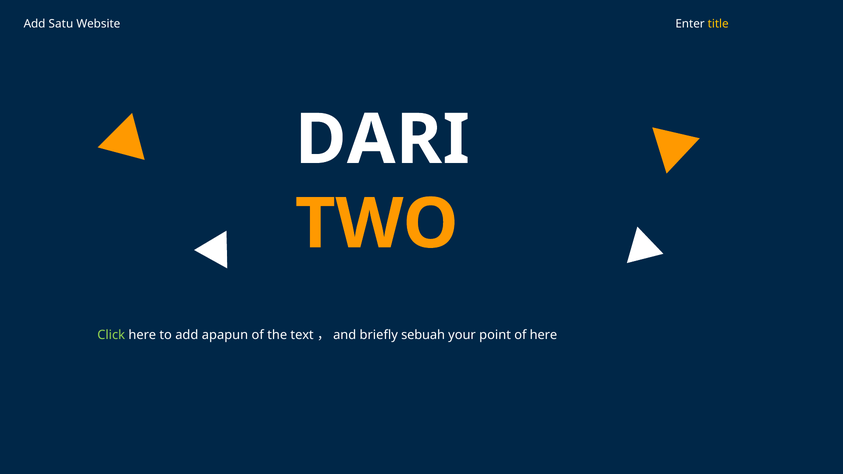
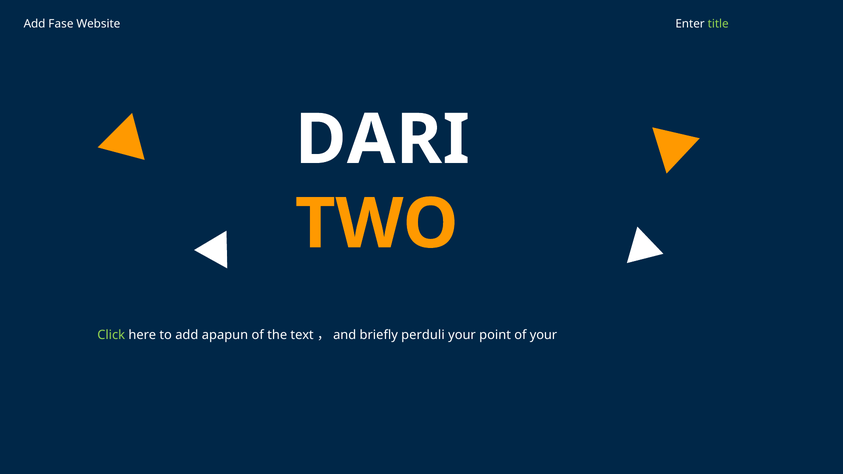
Satu: Satu -> Fase
title colour: yellow -> light green
sebuah: sebuah -> perduli
of here: here -> your
